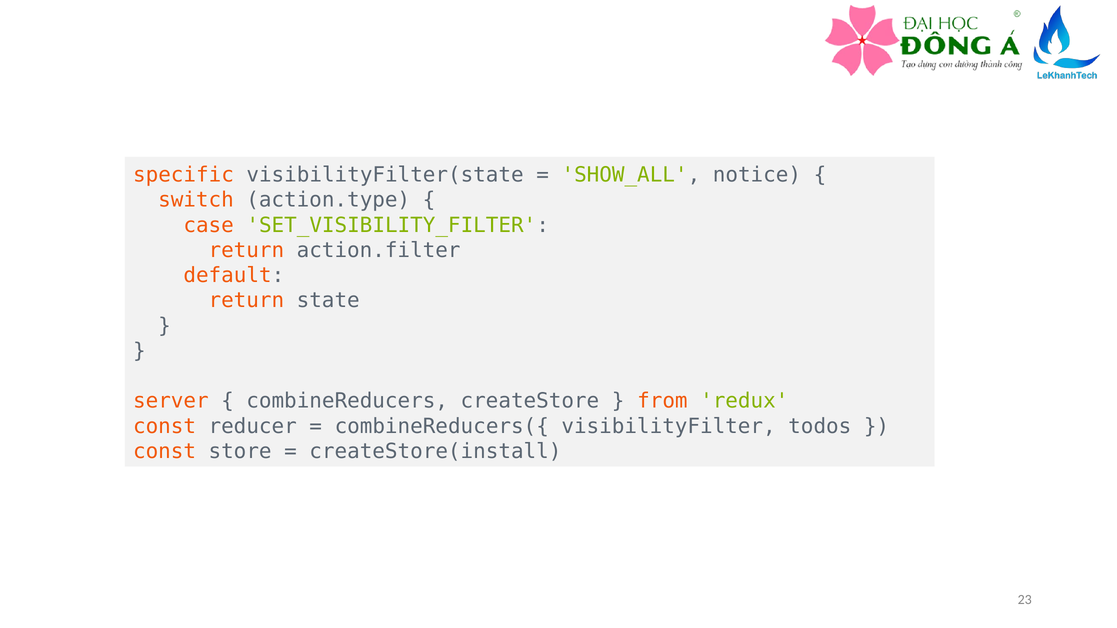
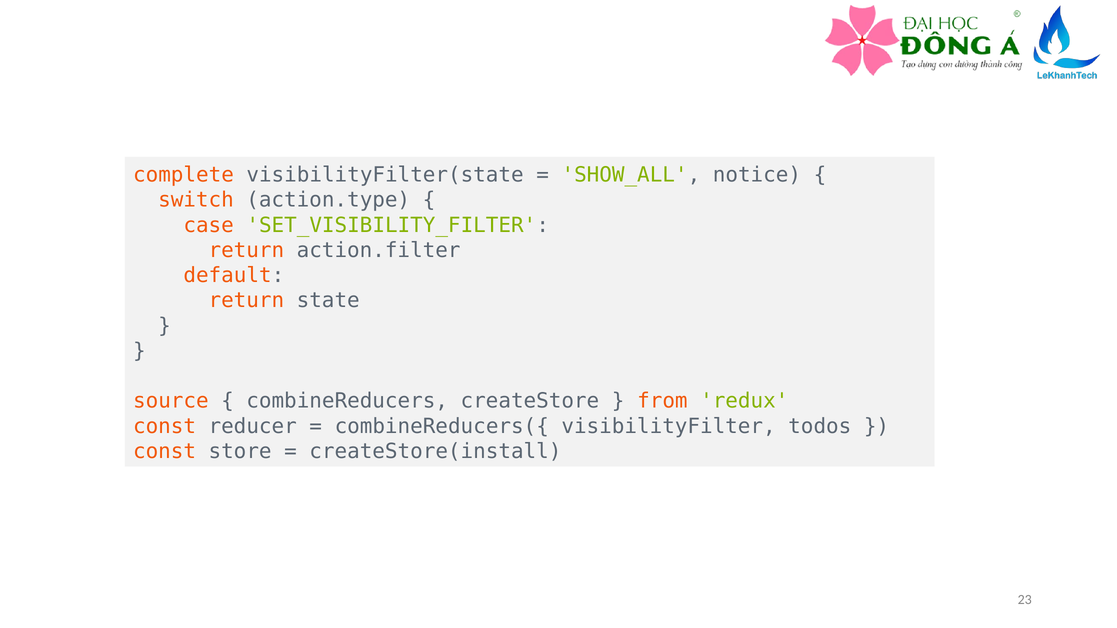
specific: specific -> complete
server: server -> source
